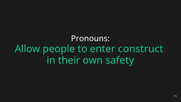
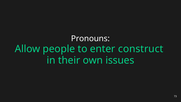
safety: safety -> issues
